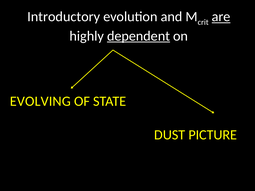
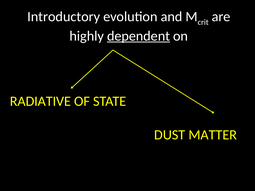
are underline: present -> none
EVOLVING: EVOLVING -> RADIATIVE
PICTURE: PICTURE -> MATTER
